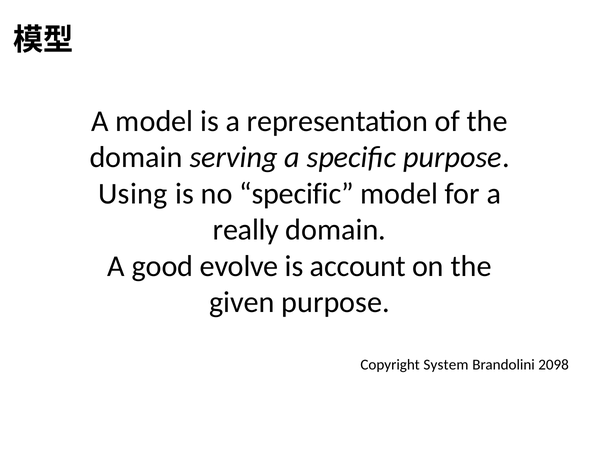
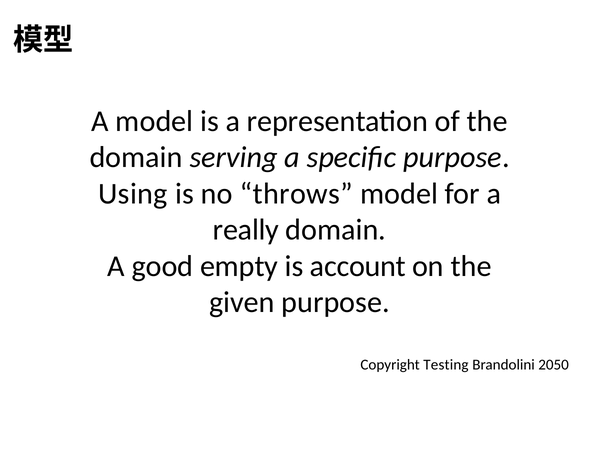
no specific: specific -> throws
evolve: evolve -> empty
System: System -> Testing
2098: 2098 -> 2050
